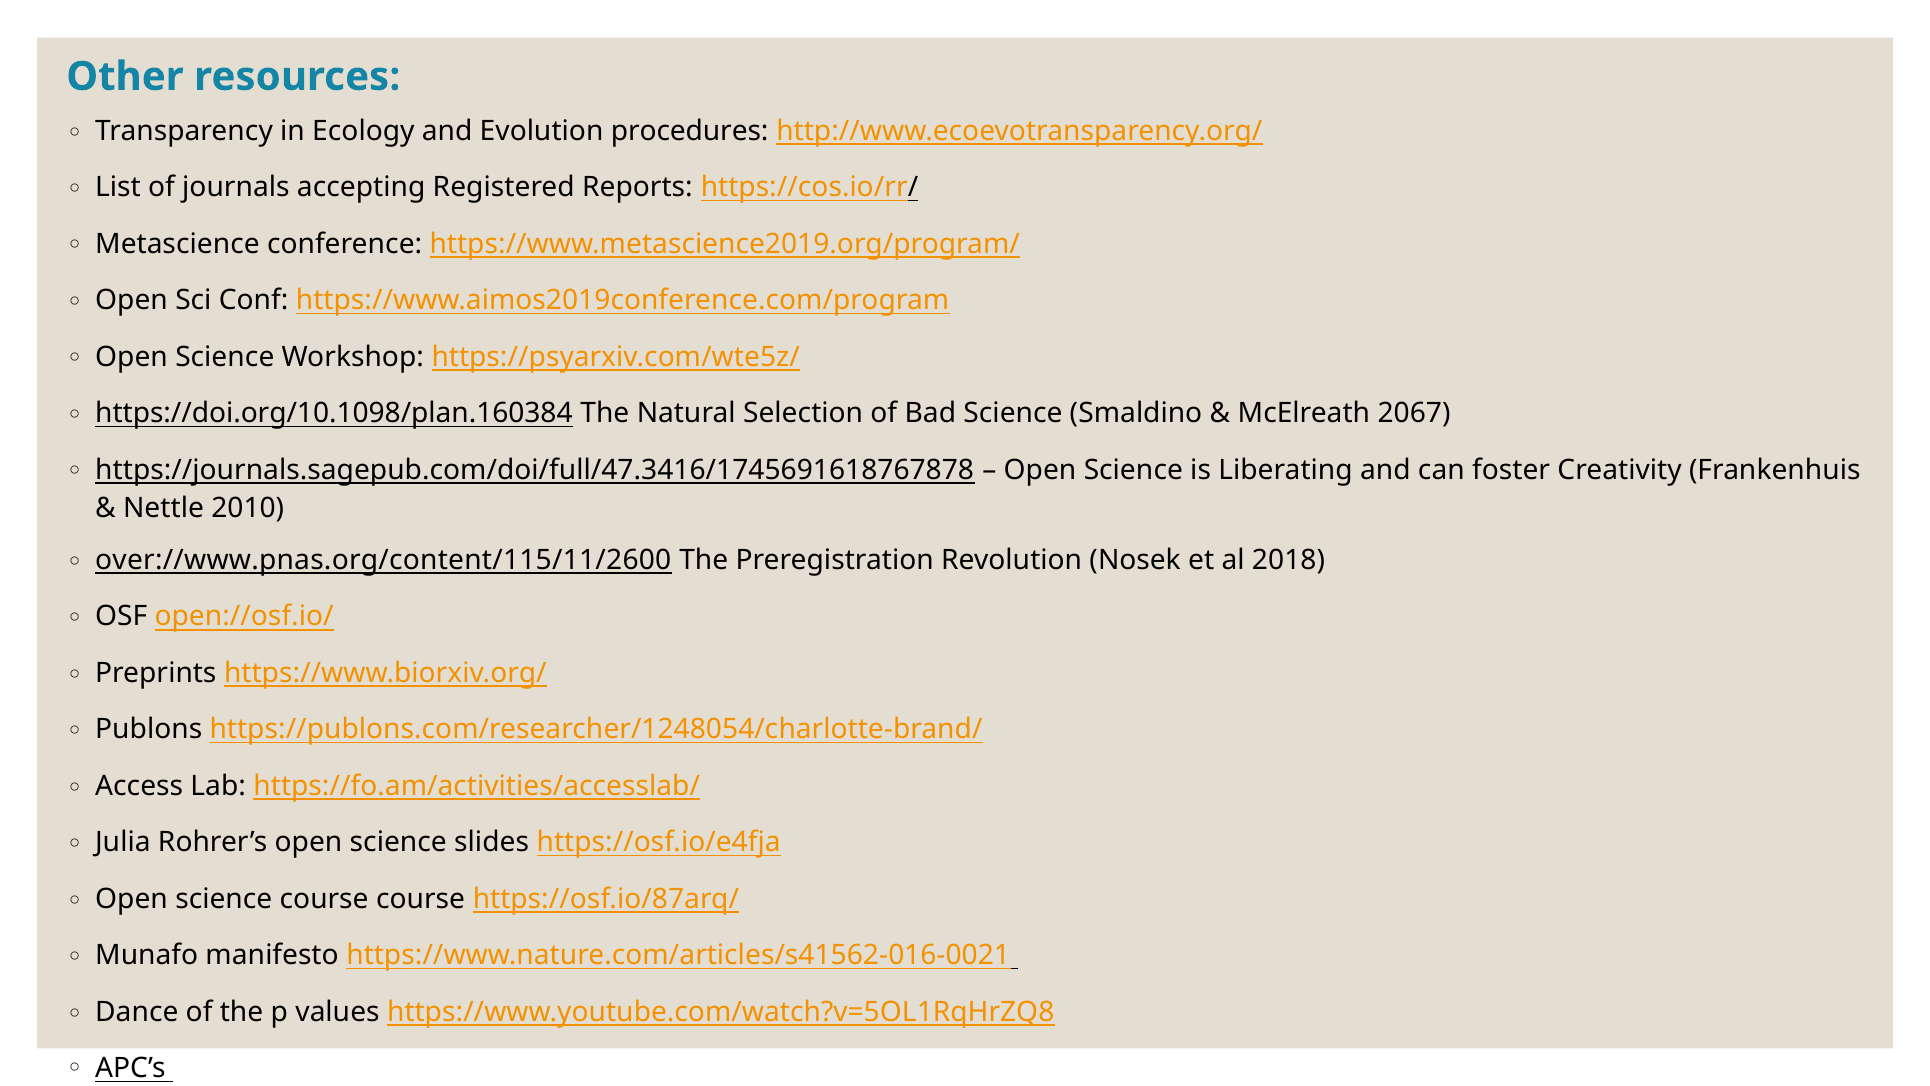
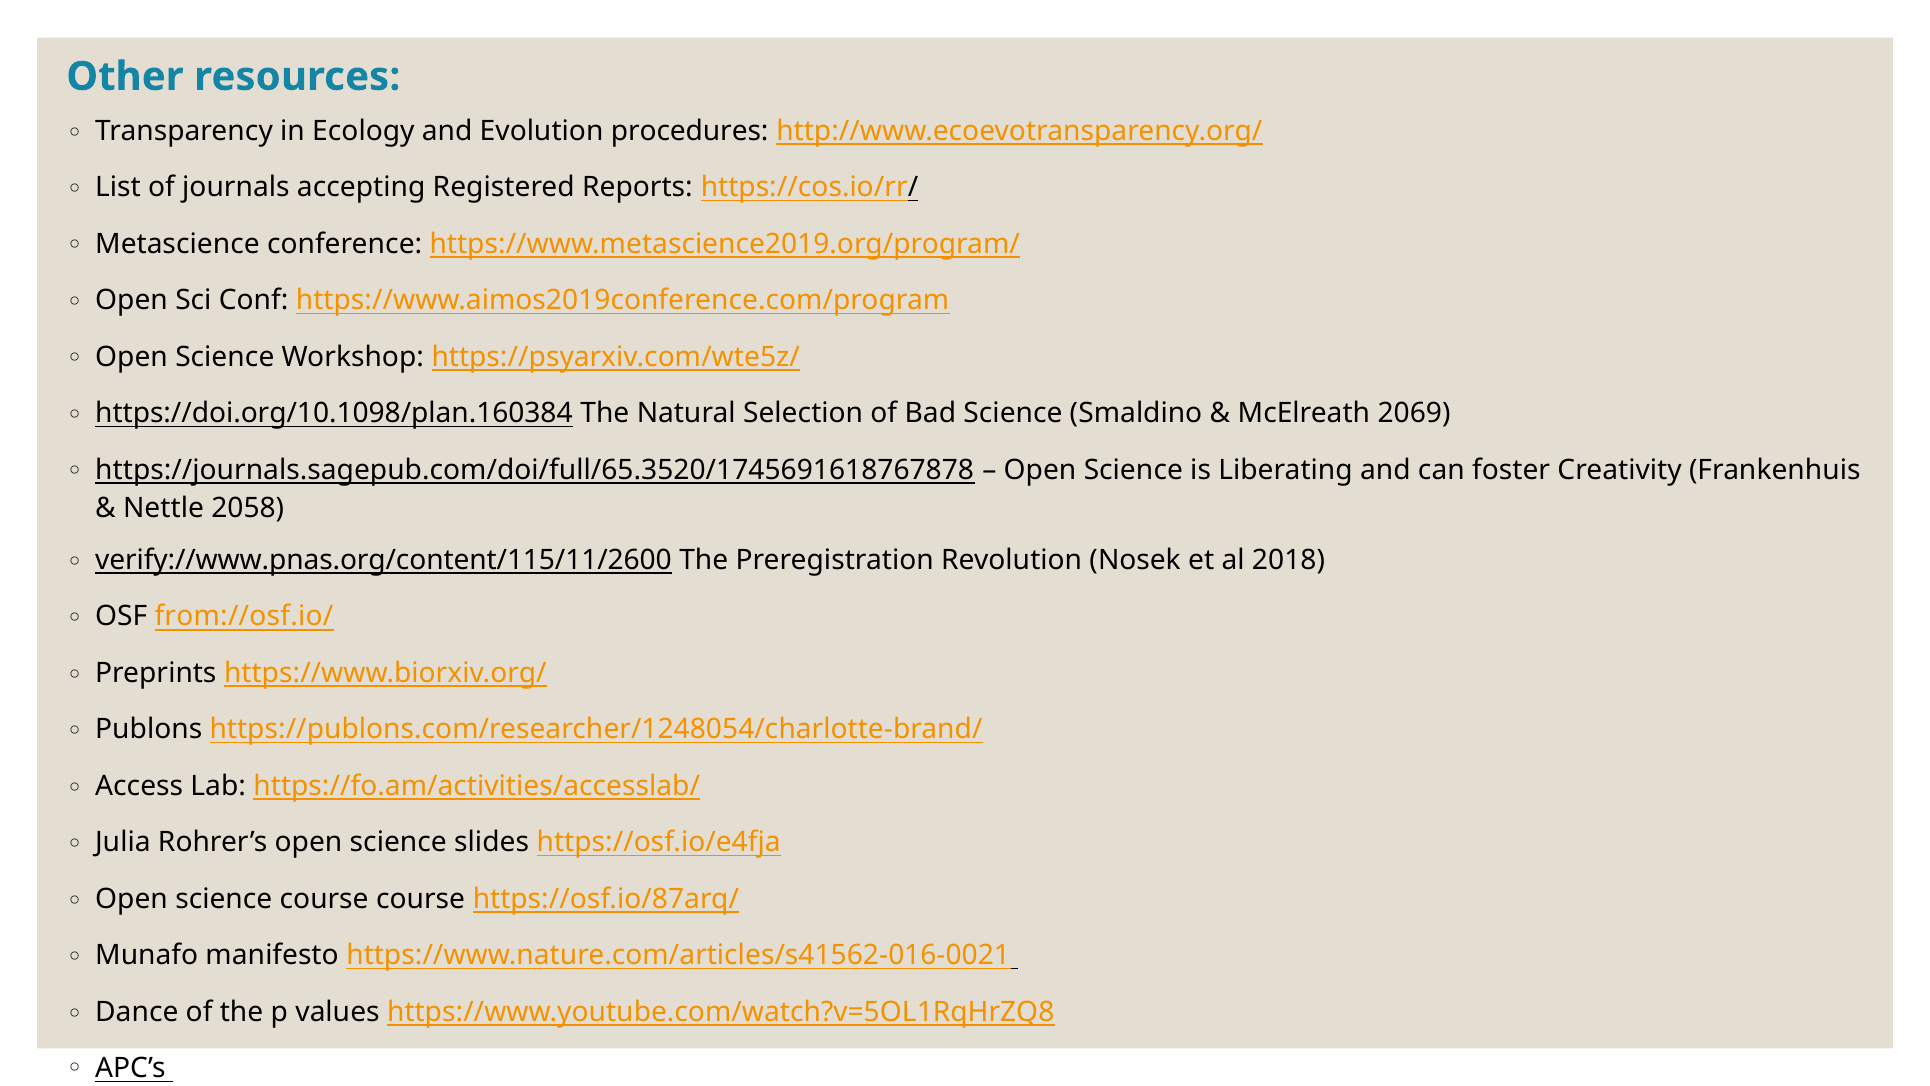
2067: 2067 -> 2069
https://journals.sagepub.com/doi/full/47.3416/1745691618767878: https://journals.sagepub.com/doi/full/47.3416/1745691618767878 -> https://journals.sagepub.com/doi/full/65.3520/1745691618767878
2010: 2010 -> 2058
over://www.pnas.org/content/115/11/2600: over://www.pnas.org/content/115/11/2600 -> verify://www.pnas.org/content/115/11/2600
open://osf.io/: open://osf.io/ -> from://osf.io/
